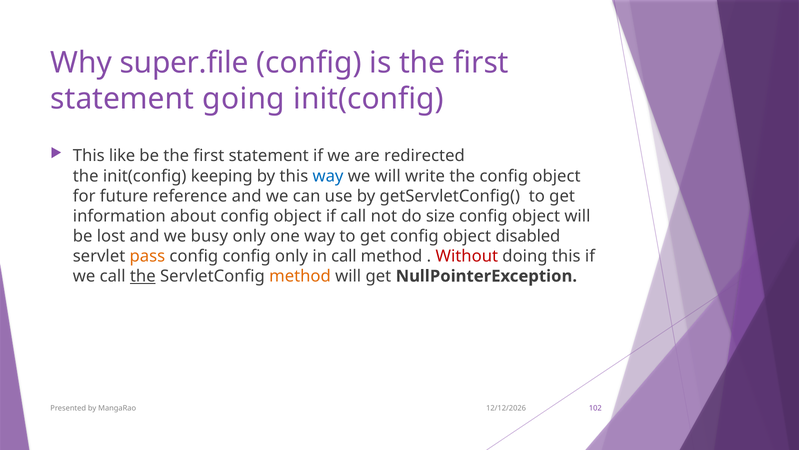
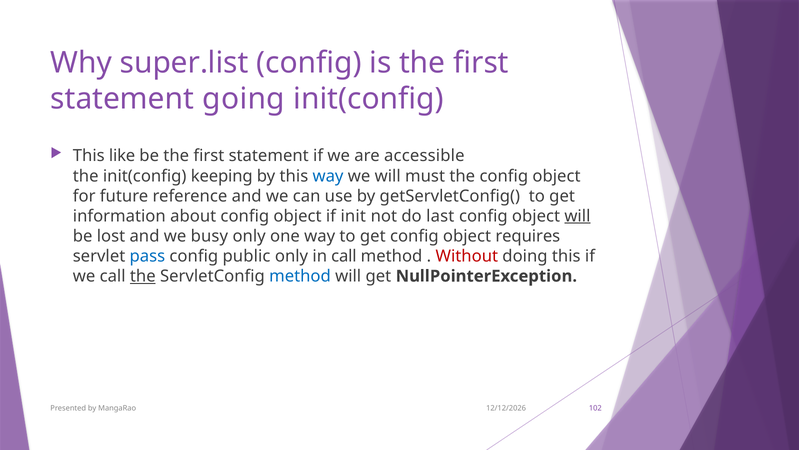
super.file: super.file -> super.list
redirected: redirected -> accessible
write: write -> must
if call: call -> init
size: size -> last
will at (577, 216) underline: none -> present
disabled: disabled -> requires
pass colour: orange -> blue
config config: config -> public
method at (300, 276) colour: orange -> blue
